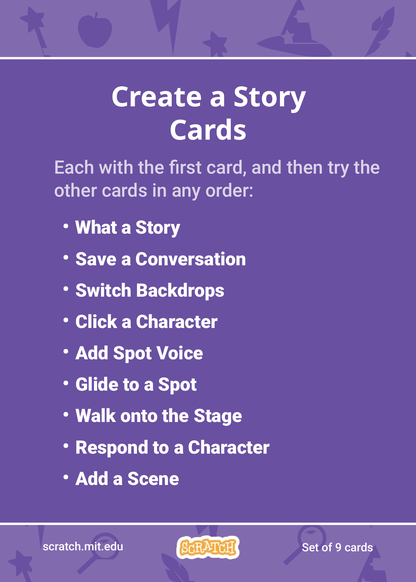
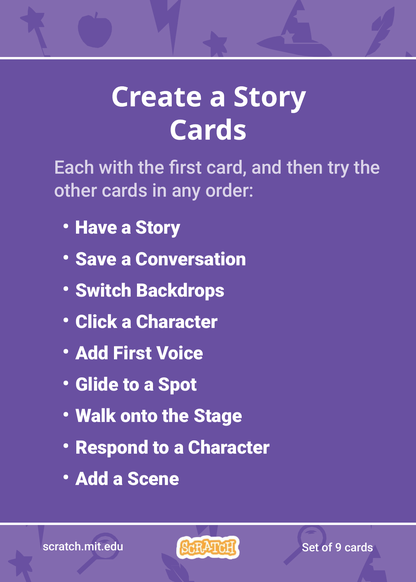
What: What -> Have
Add Spot: Spot -> First
